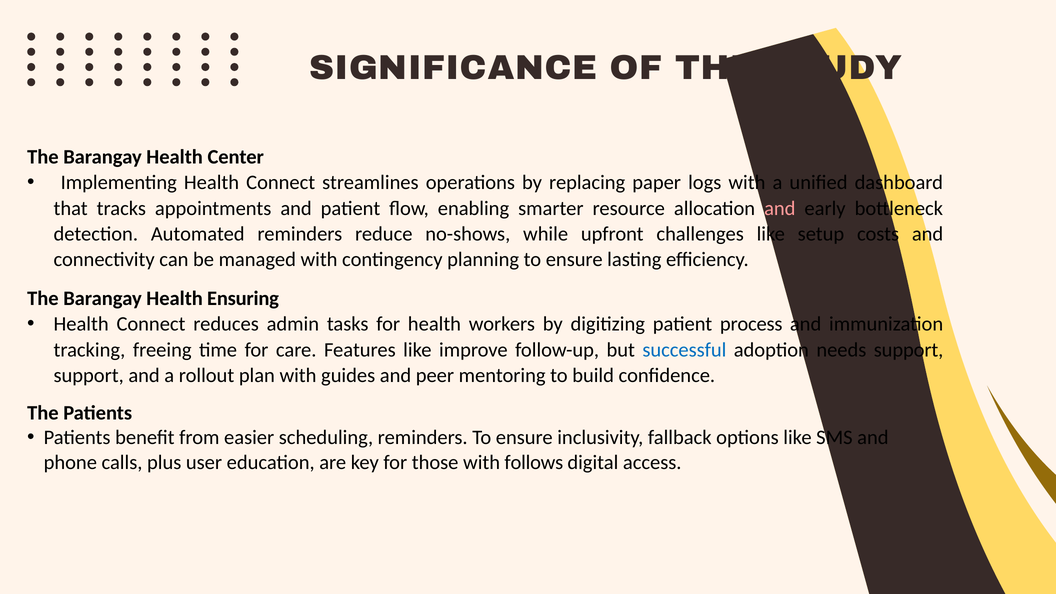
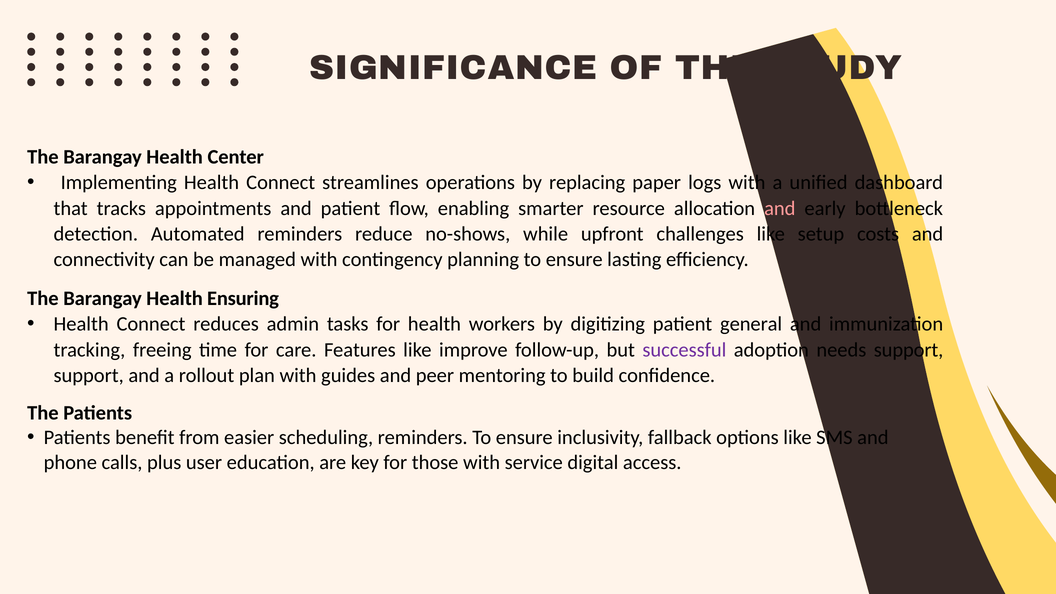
process: process -> general
successful colour: blue -> purple
follows: follows -> service
